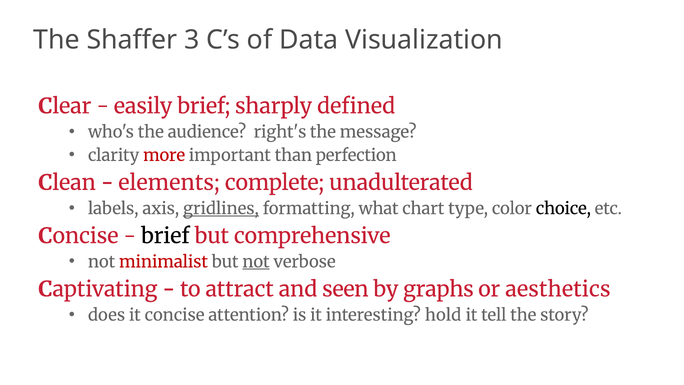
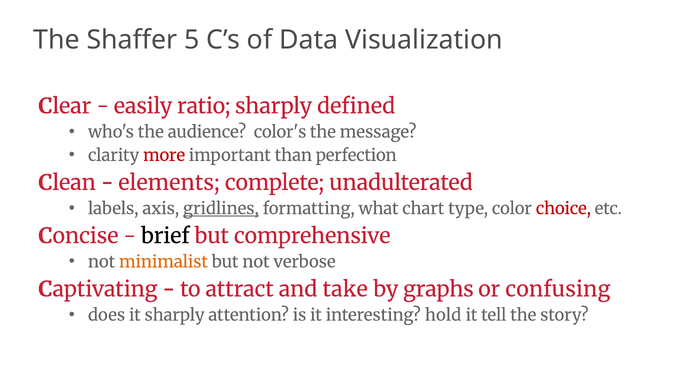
3: 3 -> 5
easily brief: brief -> ratio
right's: right's -> color's
choice colour: black -> red
minimalist colour: red -> orange
not at (256, 262) underline: present -> none
seen: seen -> take
aesthetics: aesthetics -> confusing
it concise: concise -> sharply
